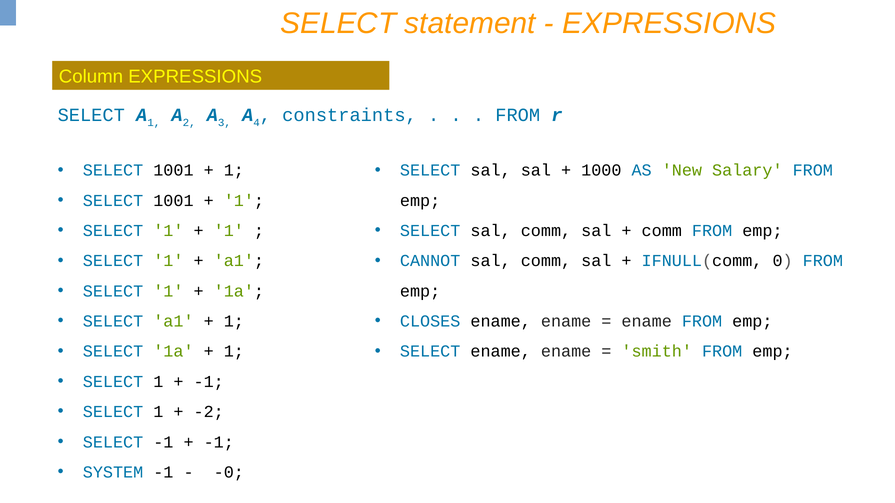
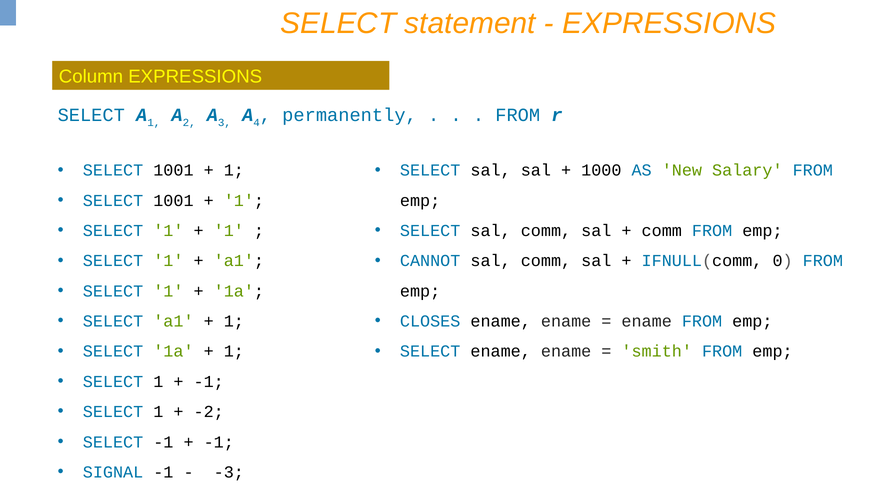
constraints: constraints -> permanently
SYSTEM: SYSTEM -> SIGNAL
-0: -0 -> -3
